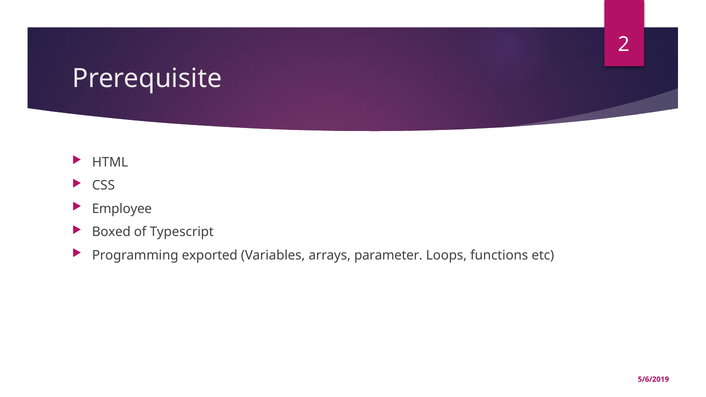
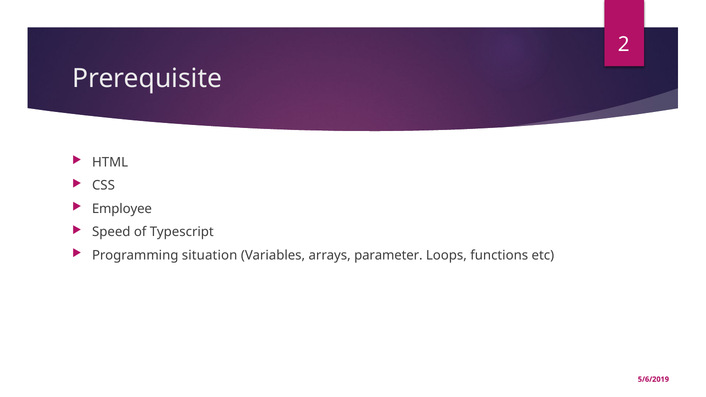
Boxed: Boxed -> Speed
exported: exported -> situation
